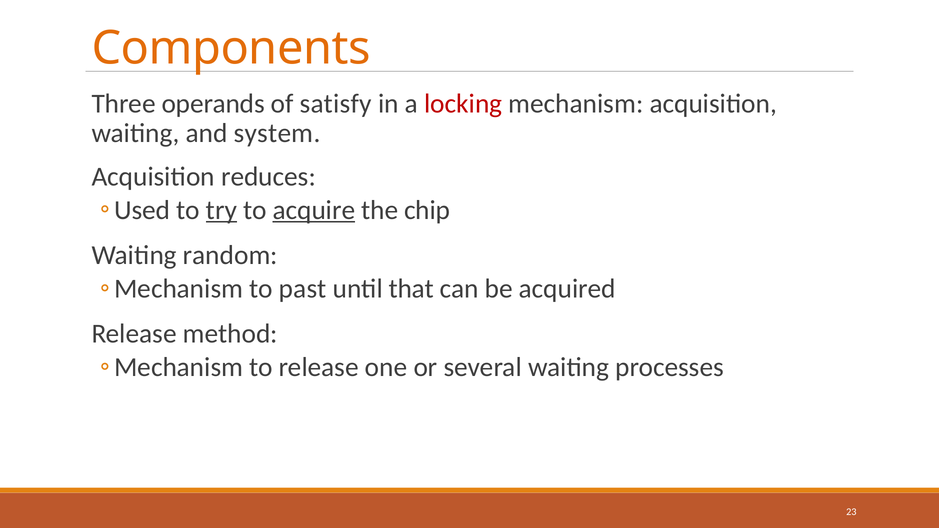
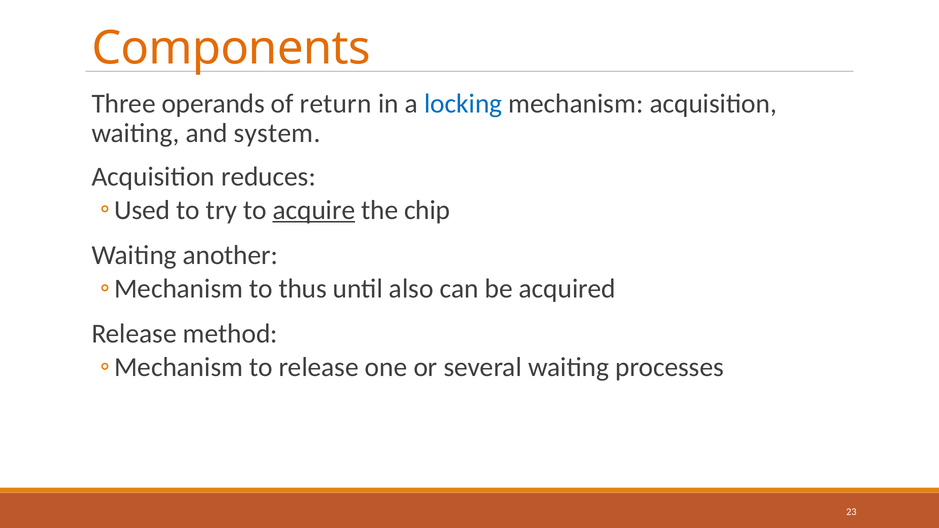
satisfy: satisfy -> return
locking colour: red -> blue
try underline: present -> none
random: random -> another
past: past -> thus
that: that -> also
